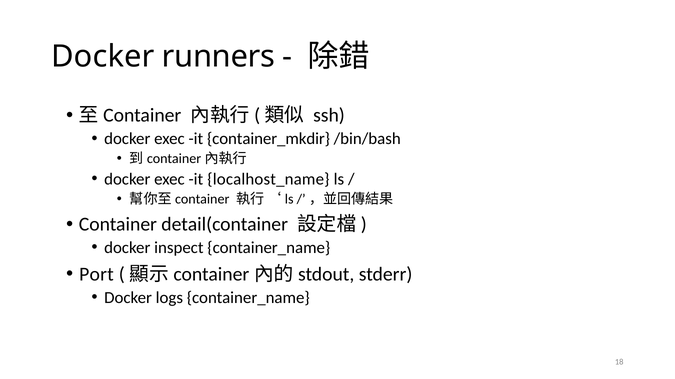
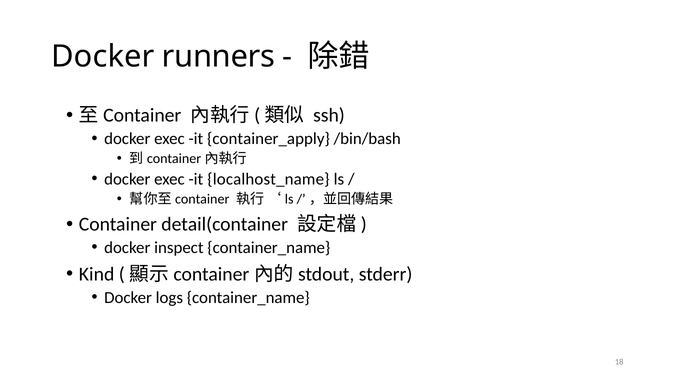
container_mkdir: container_mkdir -> container_apply
Port: Port -> Kind
